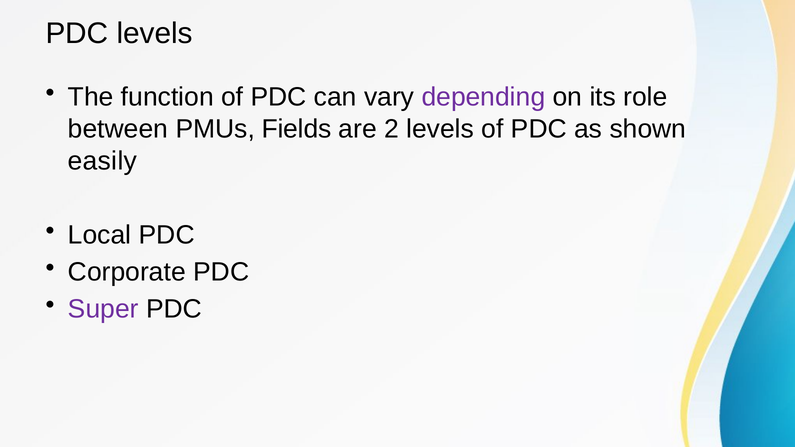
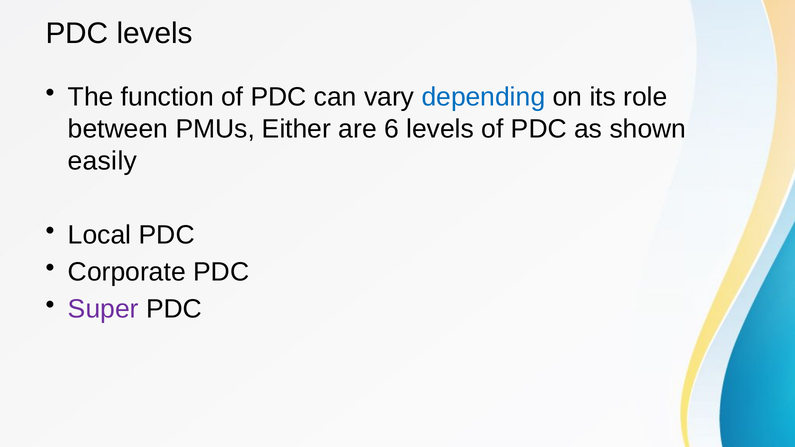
depending colour: purple -> blue
Fields: Fields -> Either
2: 2 -> 6
